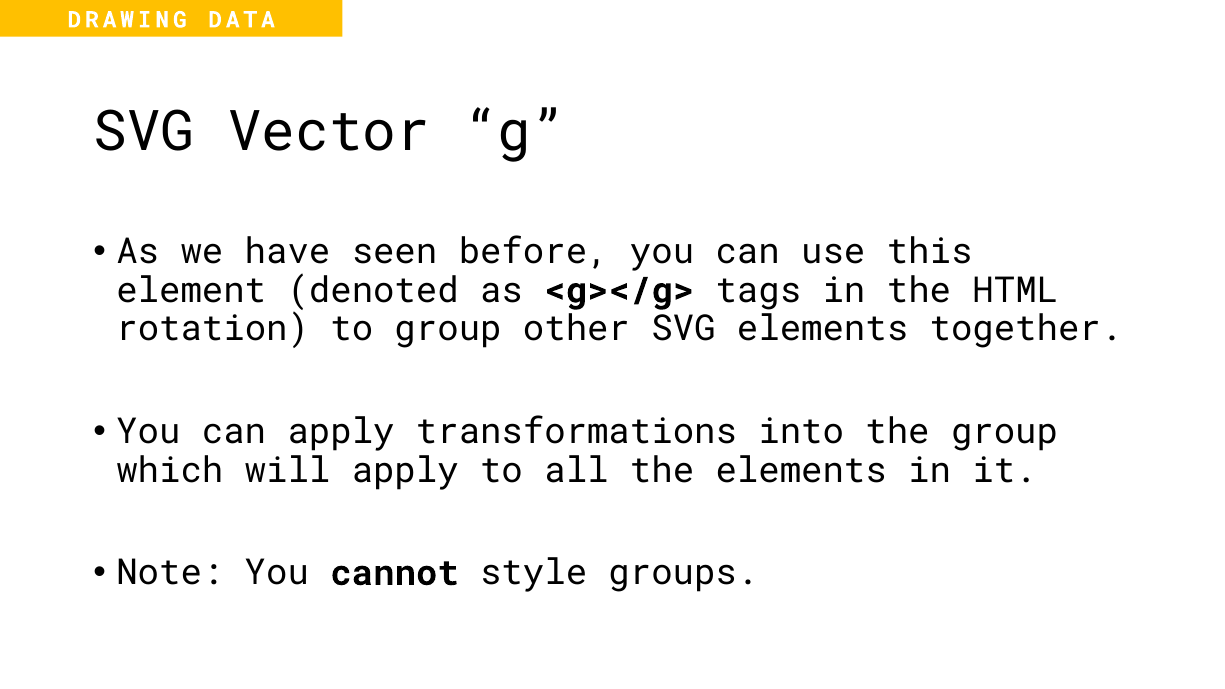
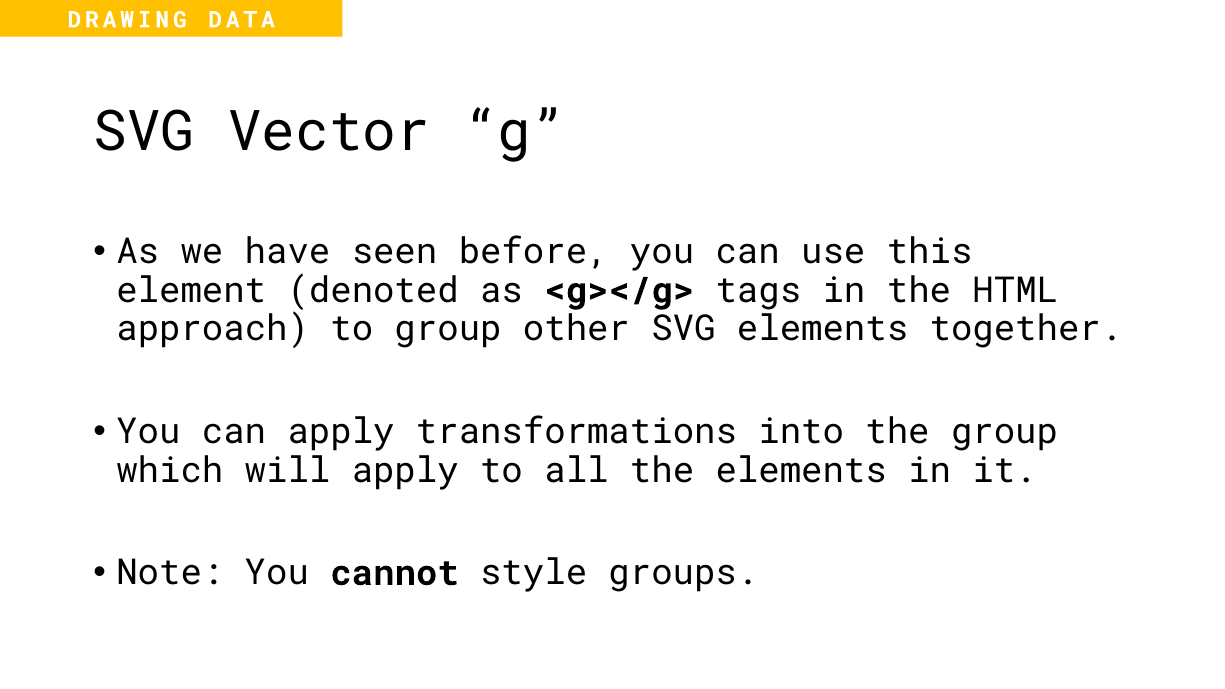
rotation: rotation -> approach
